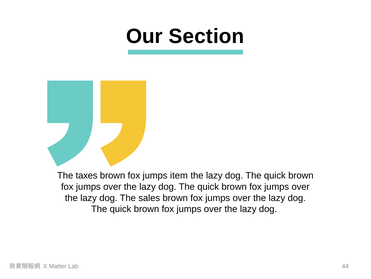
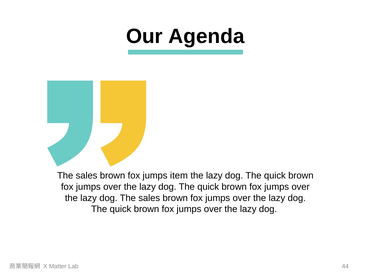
Section: Section -> Agenda
taxes at (87, 175): taxes -> sales
